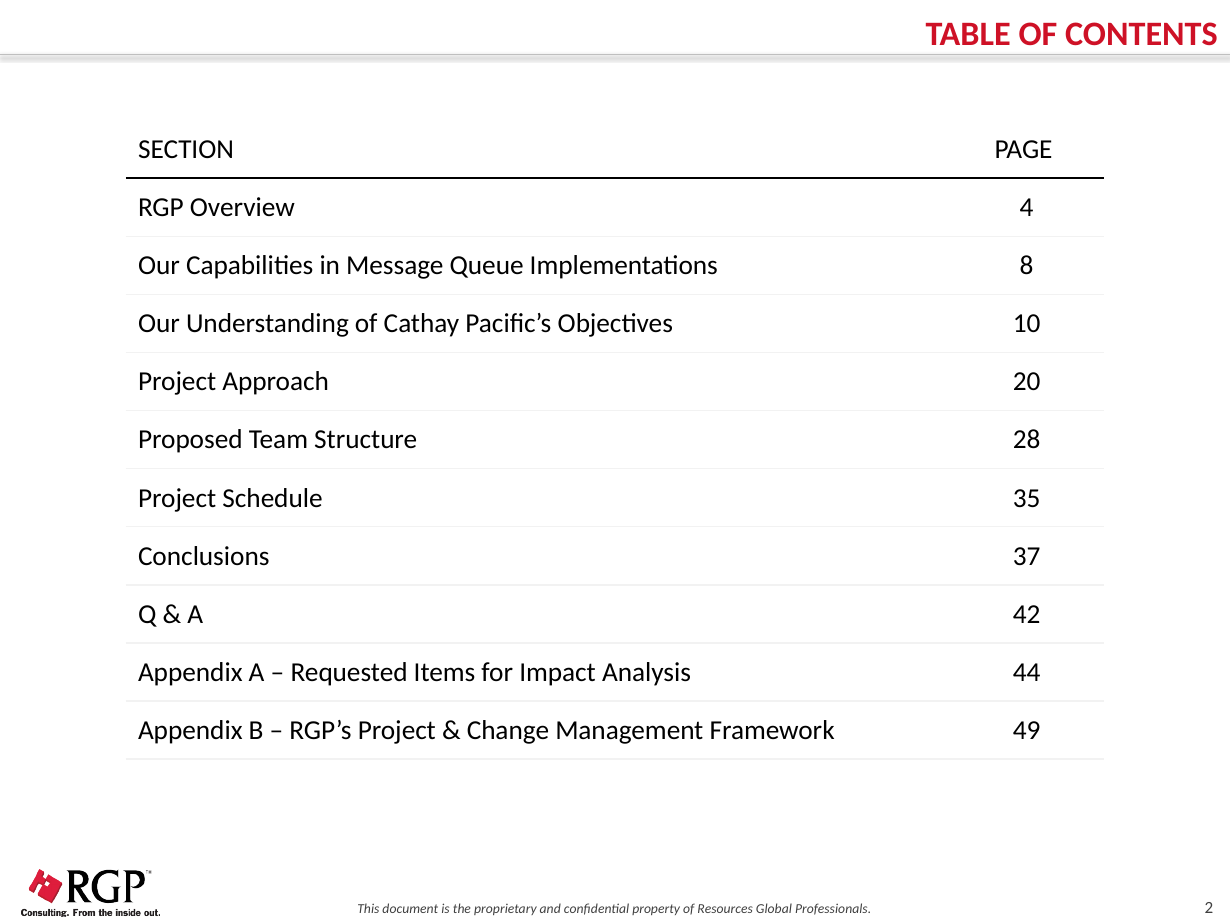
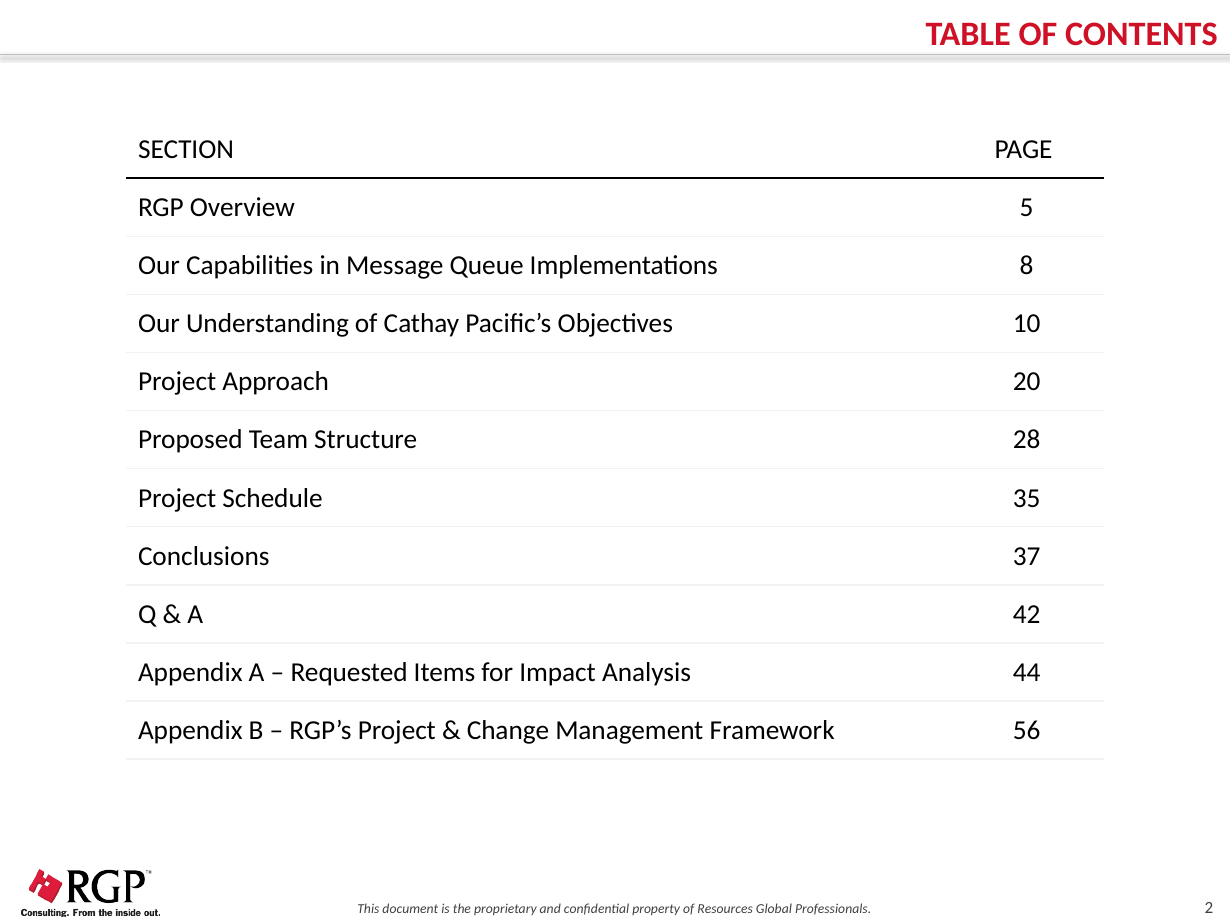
4: 4 -> 5
49: 49 -> 56
